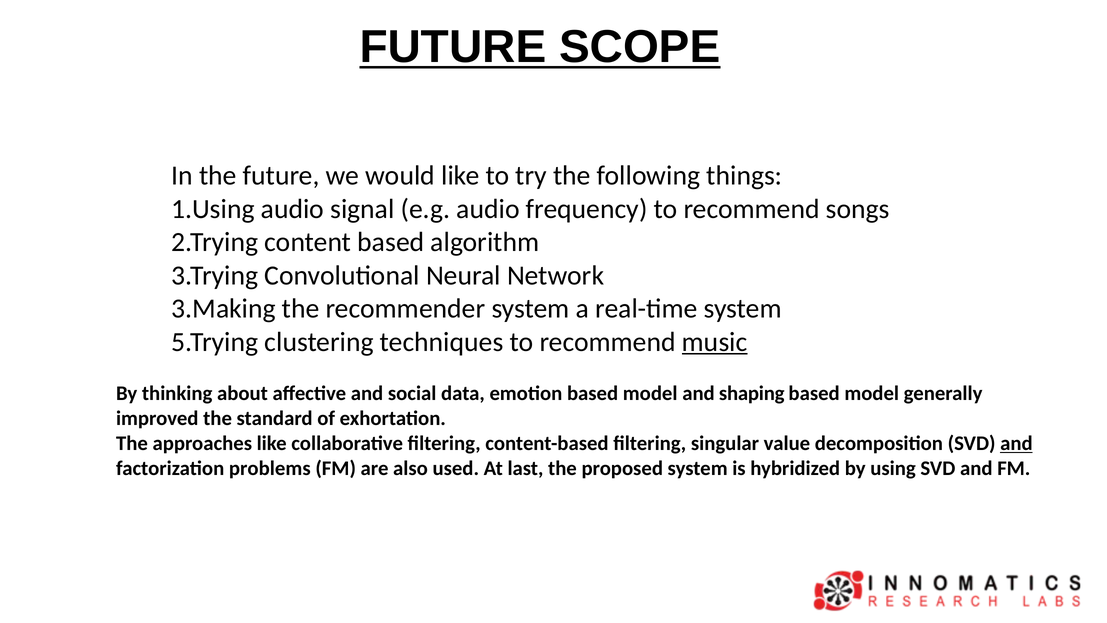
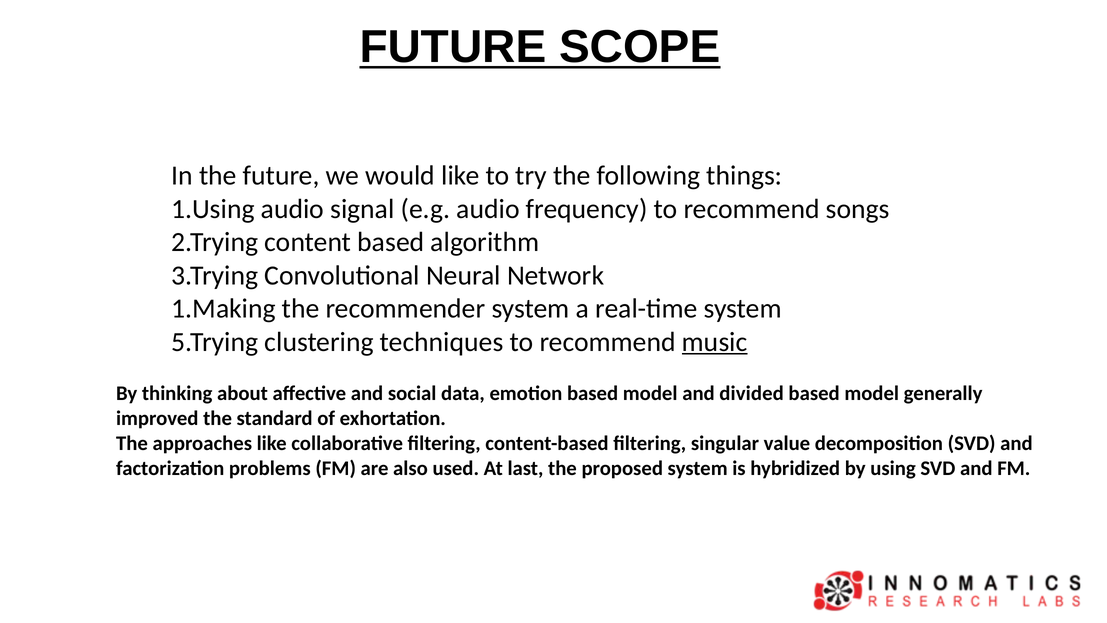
3.Making: 3.Making -> 1.Making
shaping: shaping -> divided
and at (1016, 443) underline: present -> none
